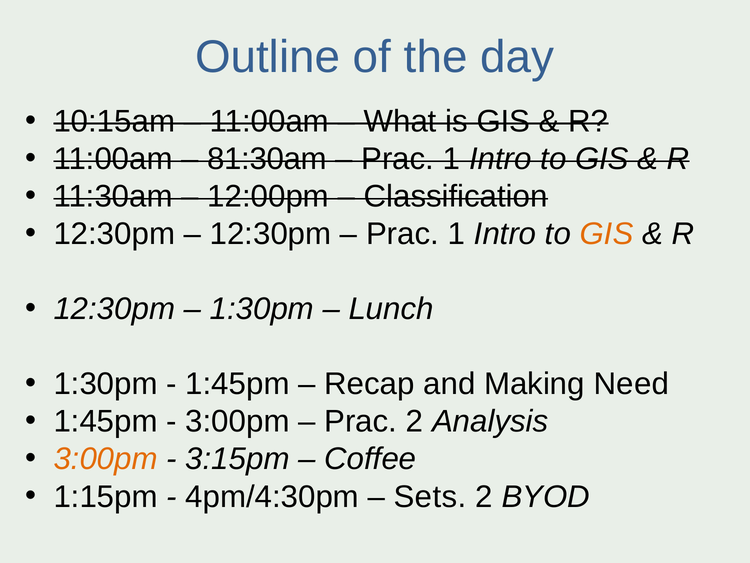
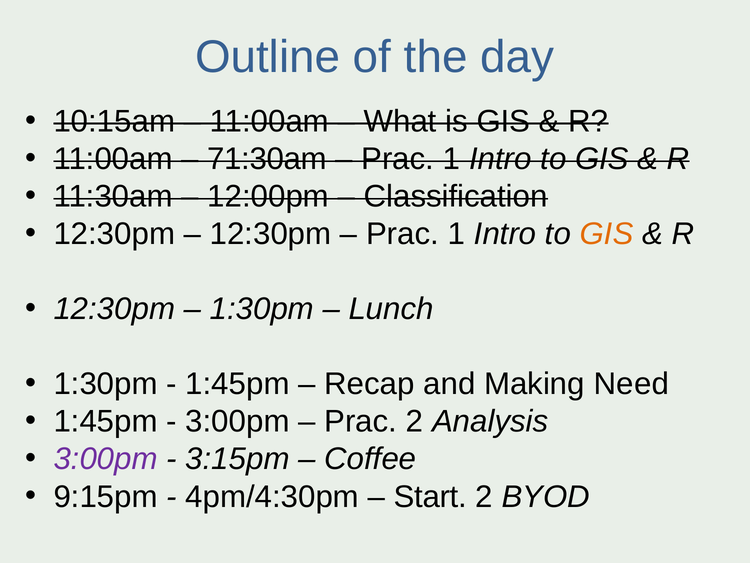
81:30am: 81:30am -> 71:30am
3:00pm at (106, 459) colour: orange -> purple
1:15pm: 1:15pm -> 9:15pm
Sets: Sets -> Start
